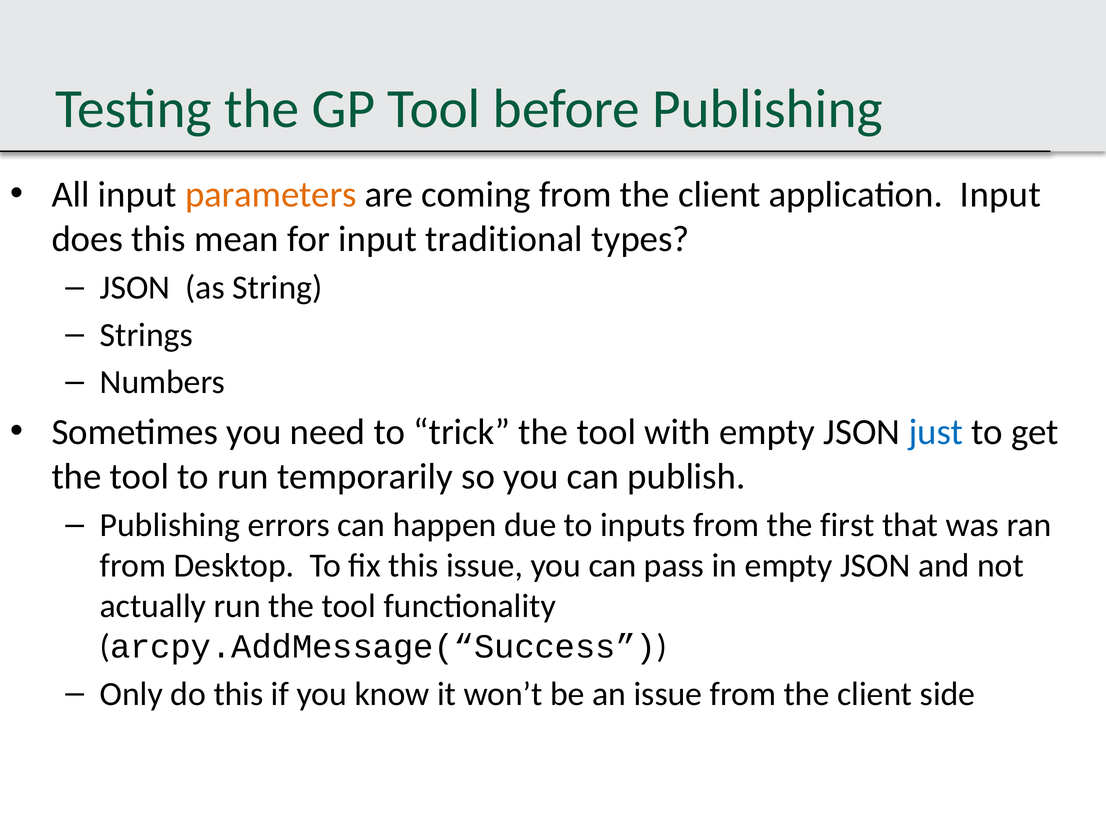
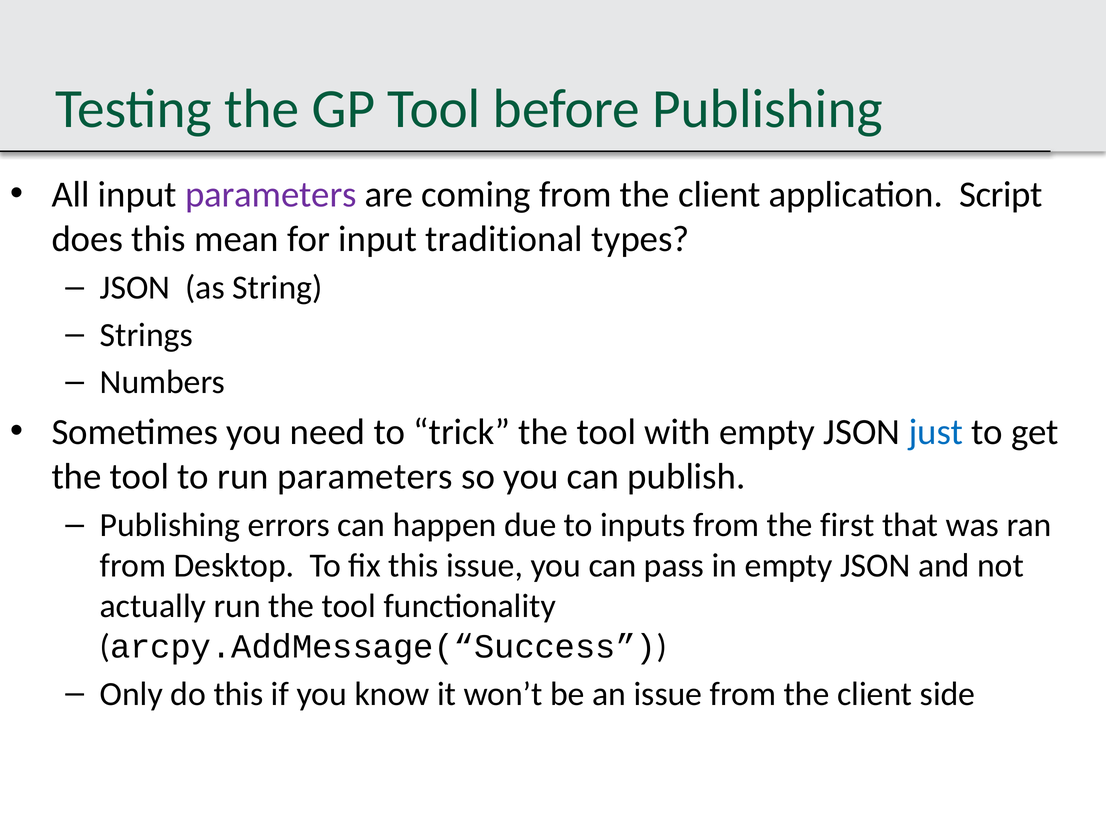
parameters at (271, 195) colour: orange -> purple
application Input: Input -> Script
run temporarily: temporarily -> parameters
